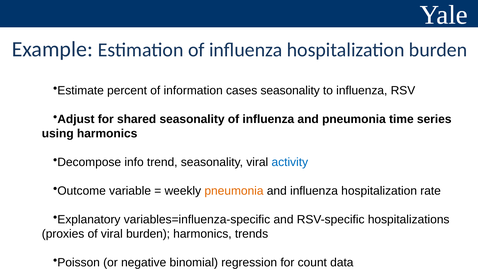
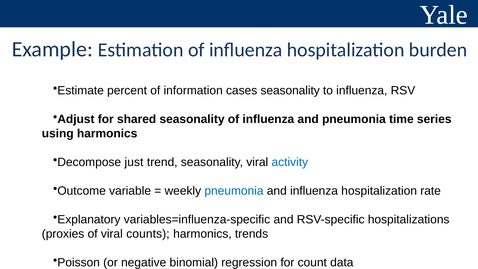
info: info -> just
pneumonia at (234, 191) colour: orange -> blue
viral burden: burden -> counts
